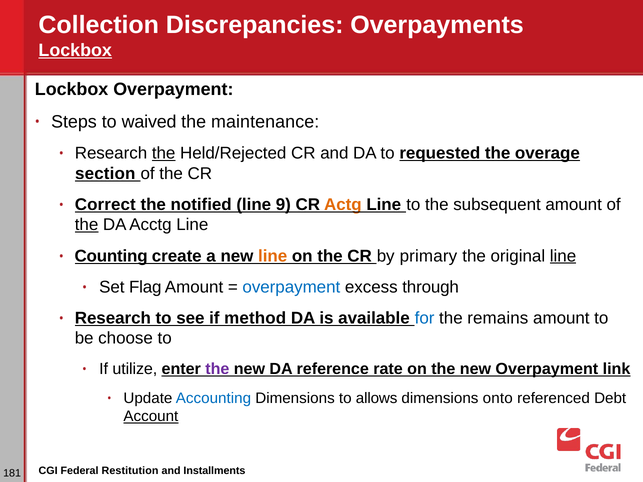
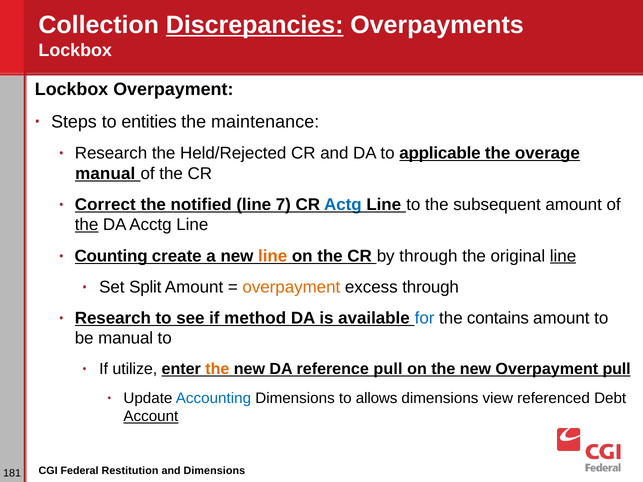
Discrepancies underline: none -> present
Lockbox at (75, 50) underline: present -> none
waived: waived -> entities
the at (164, 153) underline: present -> none
requested: requested -> applicable
section at (105, 174): section -> manual
9: 9 -> 7
Actg colour: orange -> blue
by primary: primary -> through
Flag: Flag -> Split
overpayment at (291, 287) colour: blue -> orange
remains: remains -> contains
be choose: choose -> manual
the at (217, 369) colour: purple -> orange
reference rate: rate -> pull
Overpayment link: link -> pull
onto: onto -> view
and Installments: Installments -> Dimensions
